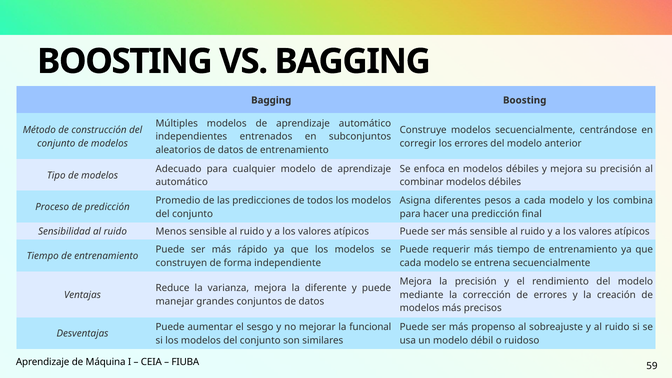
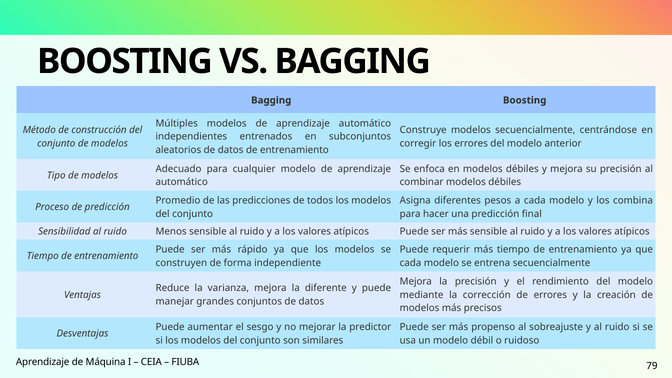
funcional: funcional -> predictor
59: 59 -> 79
